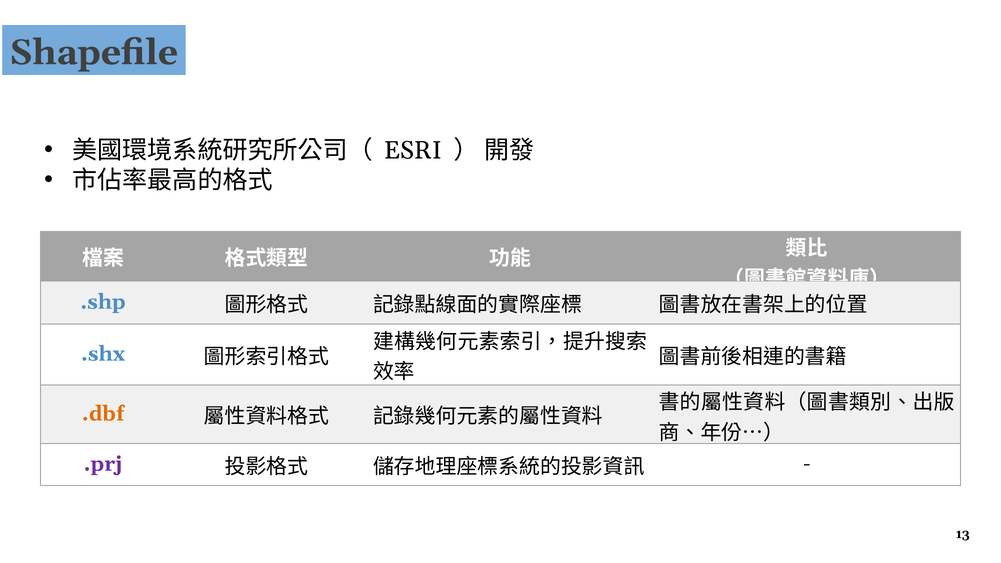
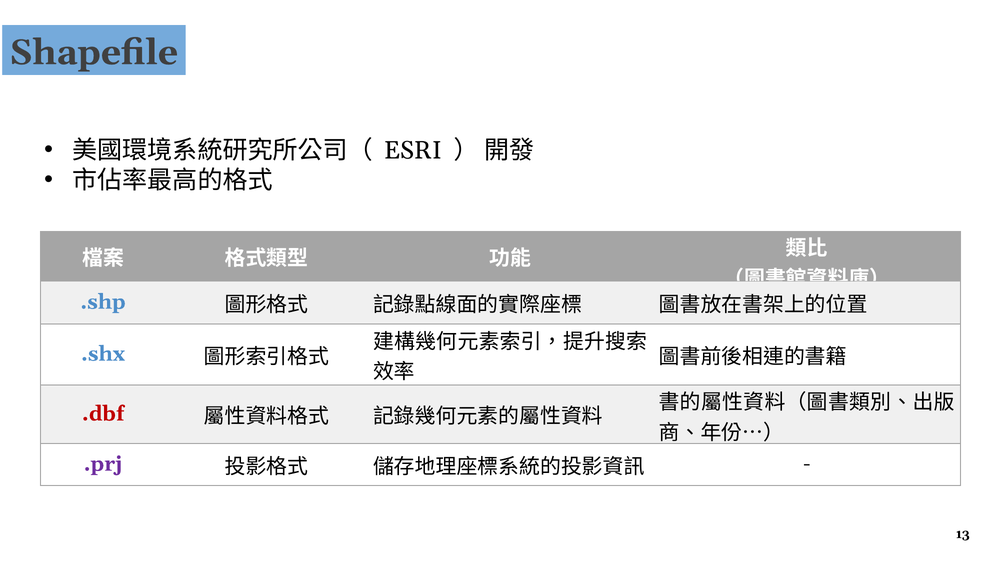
.dbf colour: orange -> red
